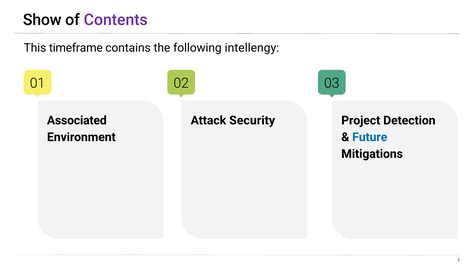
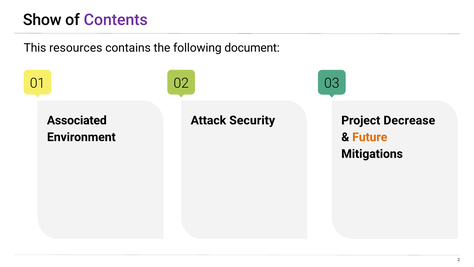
timeframe: timeframe -> resources
intellengy: intellengy -> document
Detection: Detection -> Decrease
Future colour: blue -> orange
